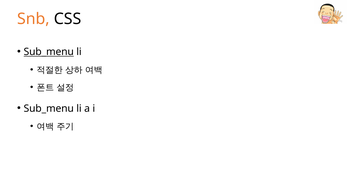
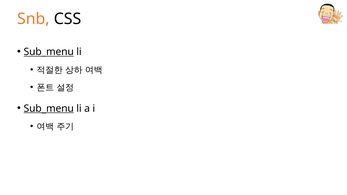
Sub_menu at (49, 109) underline: none -> present
